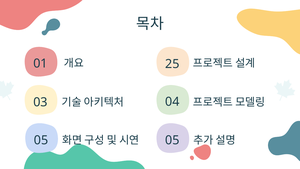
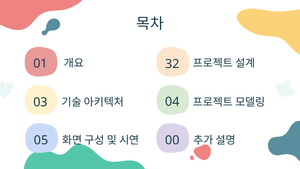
25: 25 -> 32
05 at (172, 140): 05 -> 00
